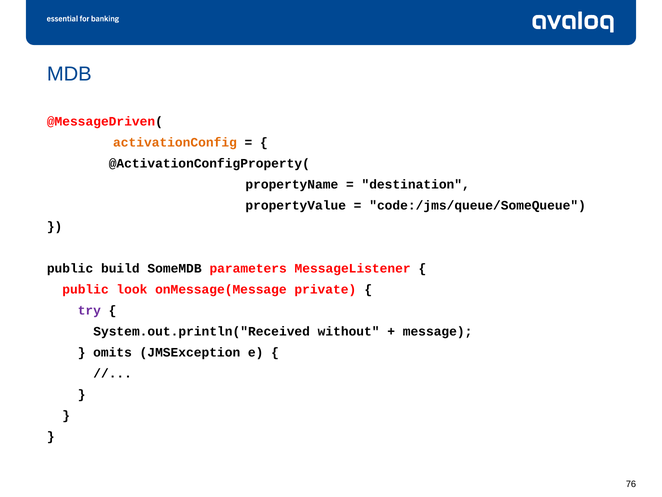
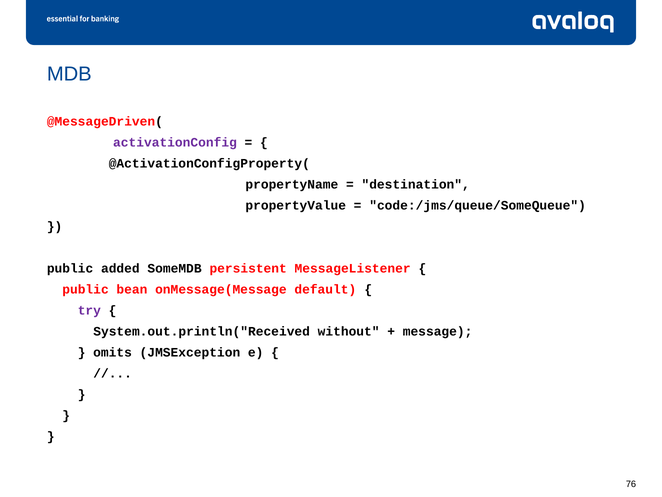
activationConfig colour: orange -> purple
build: build -> added
parameters: parameters -> persistent
look: look -> bean
private: private -> default
